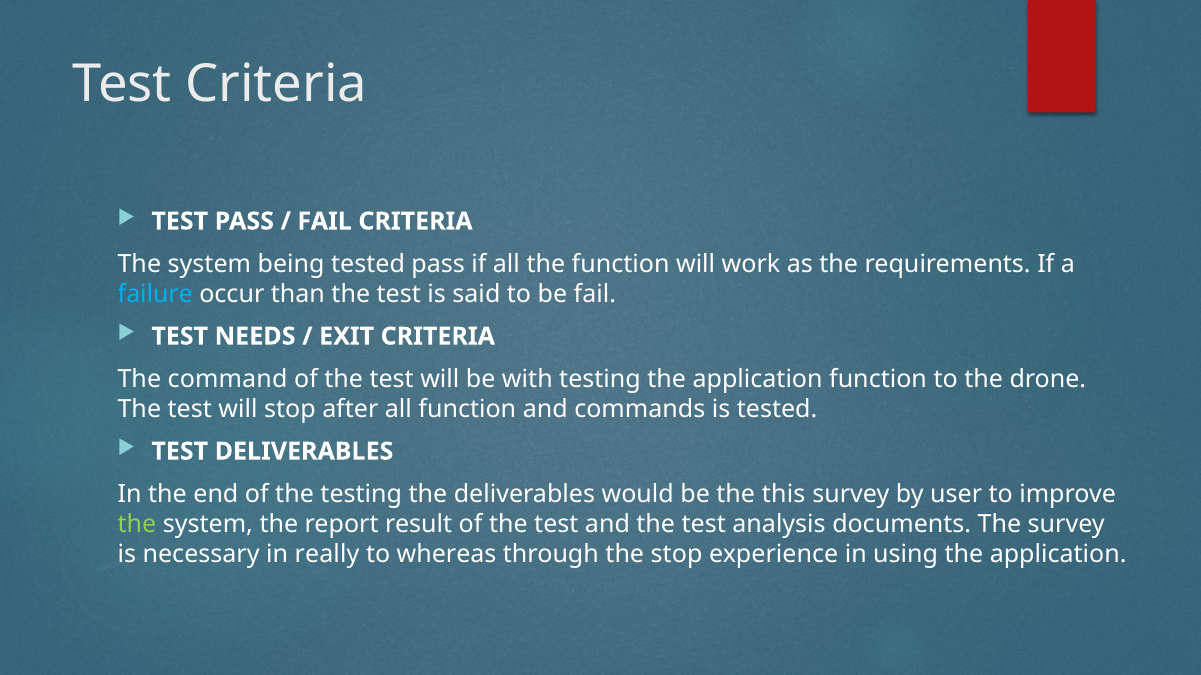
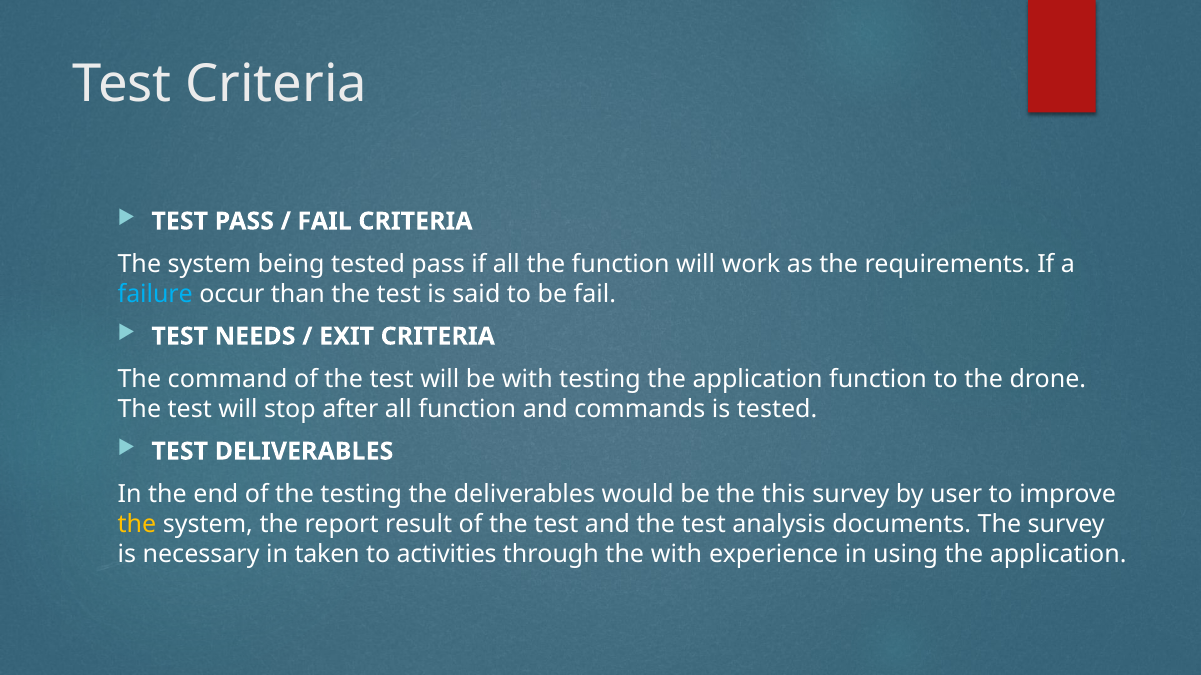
the at (137, 524) colour: light green -> yellow
really: really -> taken
whereas: whereas -> activities
the stop: stop -> with
